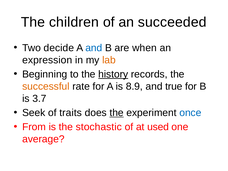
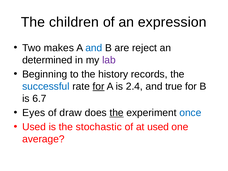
succeeded: succeeded -> expression
decide: decide -> makes
when: when -> reject
expression: expression -> determined
lab colour: orange -> purple
history underline: present -> none
successful colour: orange -> blue
for at (99, 86) underline: none -> present
8.9: 8.9 -> 2.4
3.7: 3.7 -> 6.7
Seek: Seek -> Eyes
traits: traits -> draw
From at (34, 127): From -> Used
